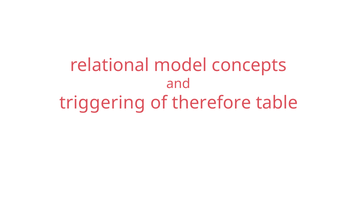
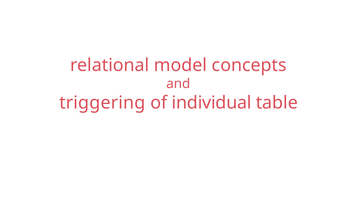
therefore: therefore -> individual
